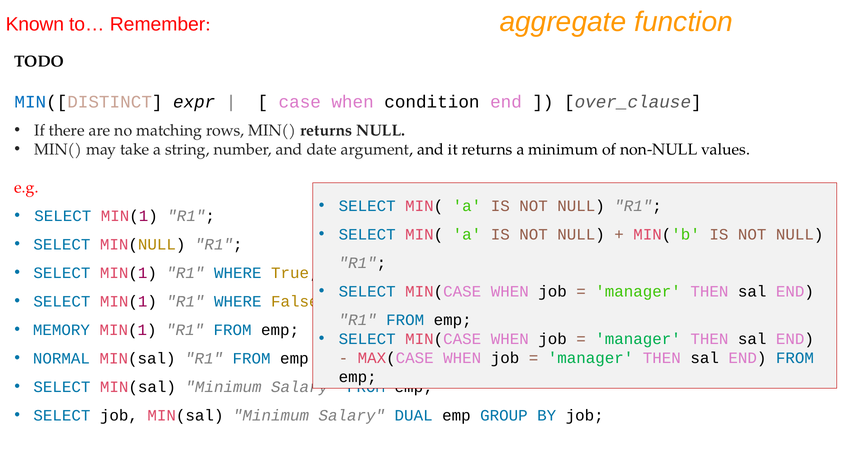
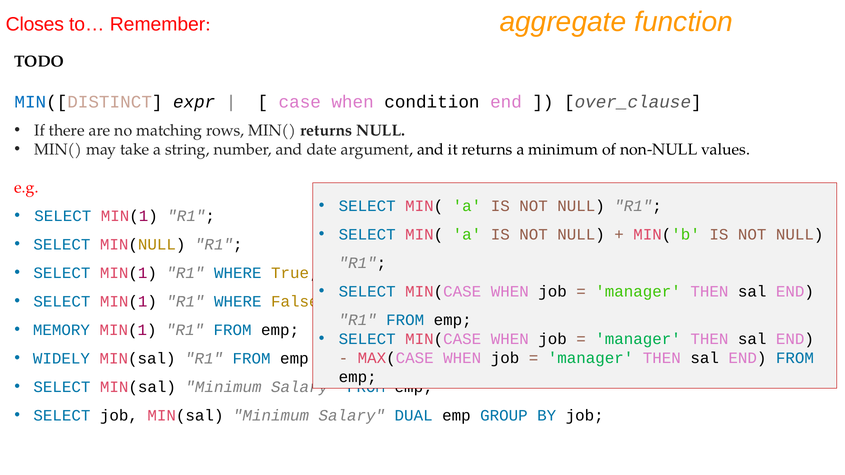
Known: Known -> Closes
NORMAL: NORMAL -> WIDELY
